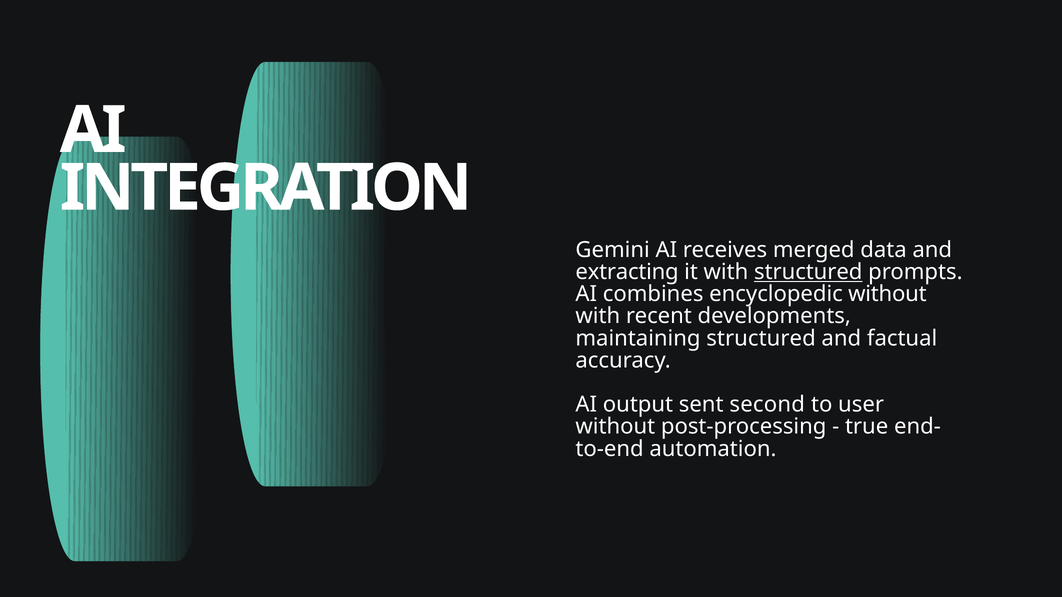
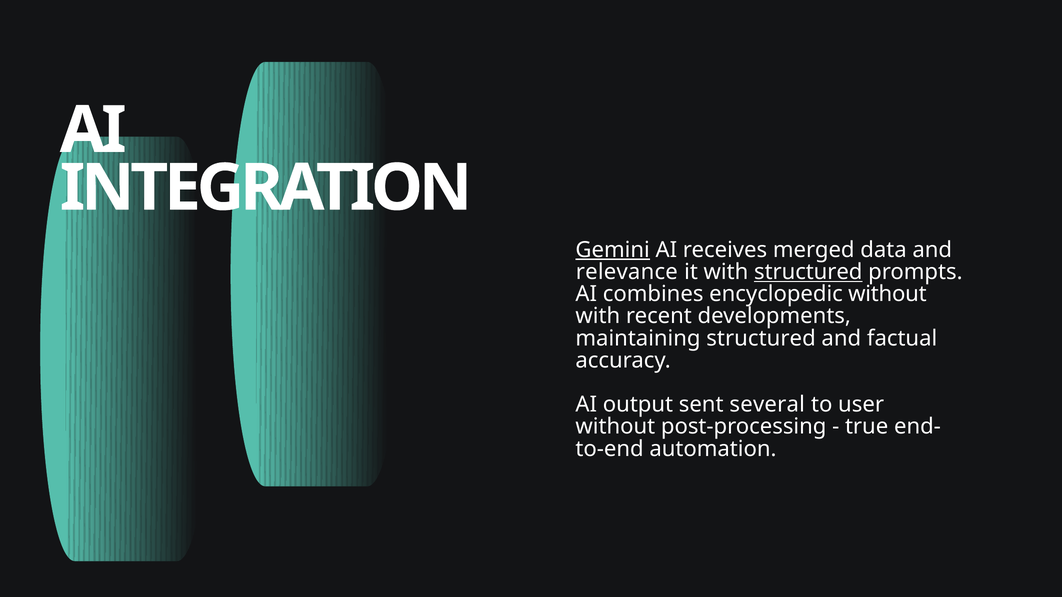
Gemini underline: none -> present
extracting: extracting -> relevance
second: second -> several
